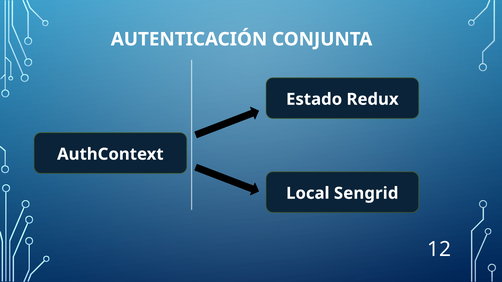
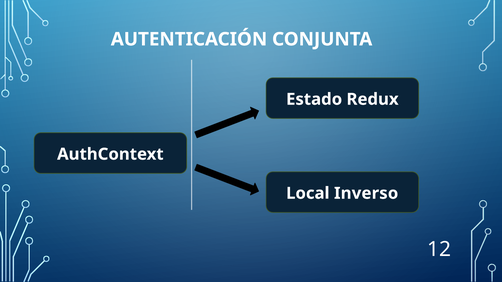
Sengrid: Sengrid -> Inverso
